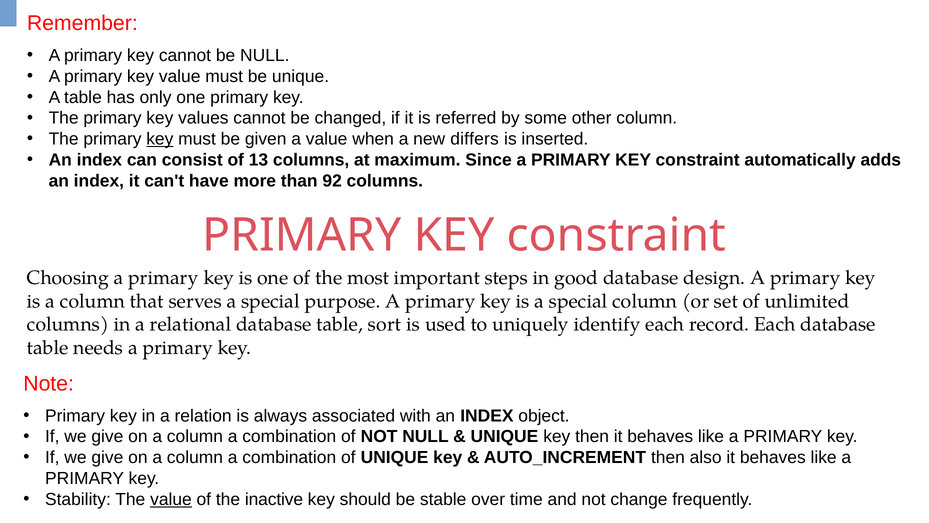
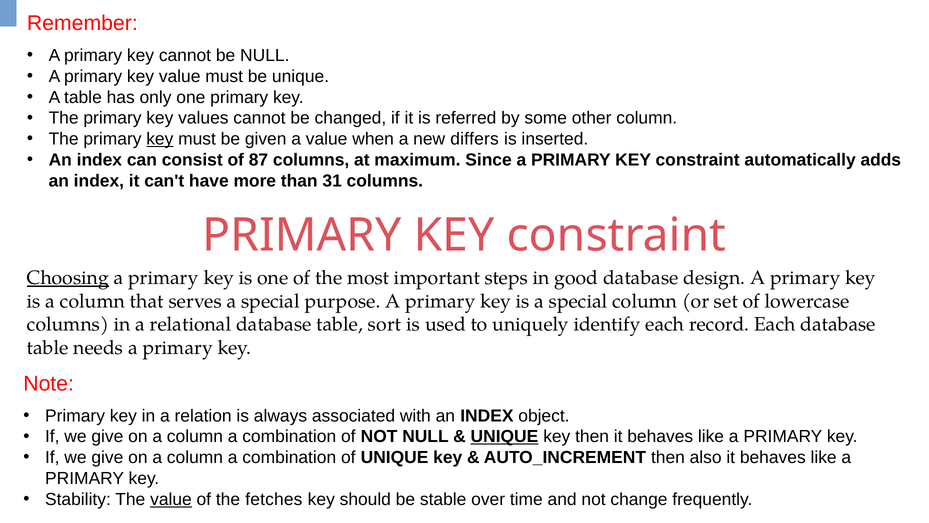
13: 13 -> 87
92: 92 -> 31
Choosing underline: none -> present
unlimited: unlimited -> lowercase
UNIQUE at (504, 436) underline: none -> present
inactive: inactive -> fetches
